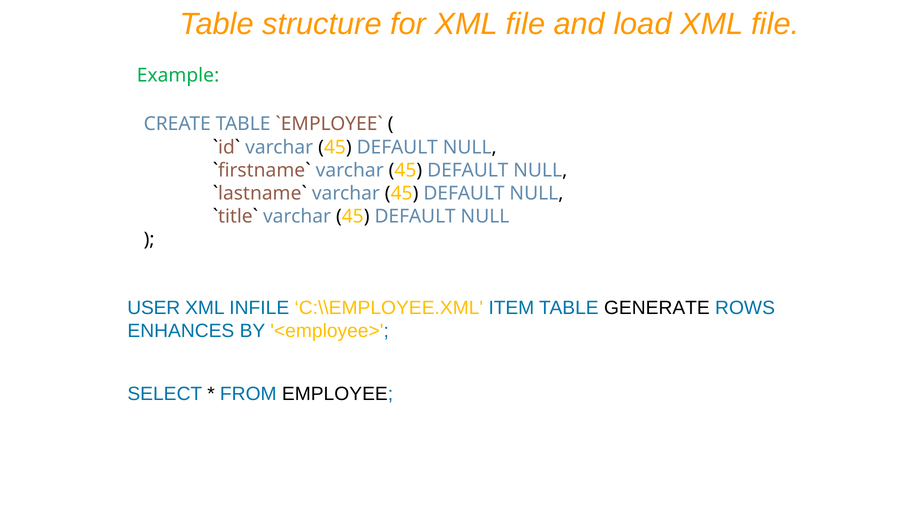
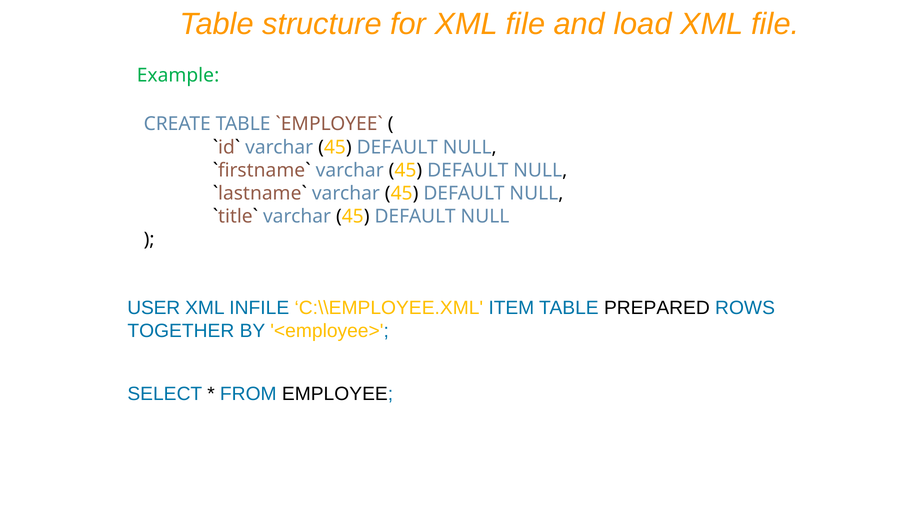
GENERATE: GENERATE -> PREPARED
ENHANCES: ENHANCES -> TOGETHER
